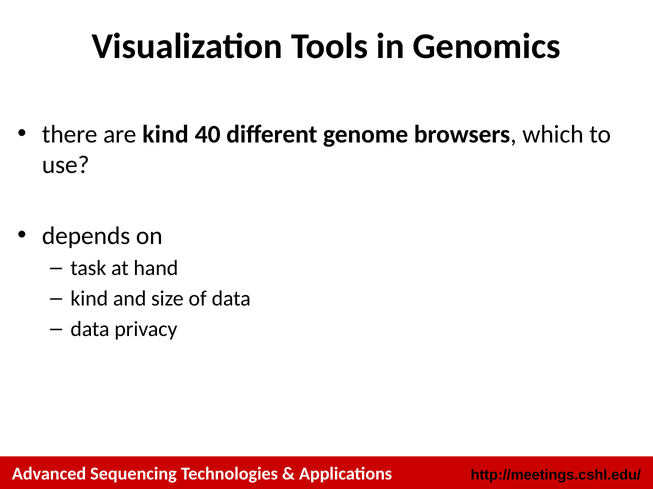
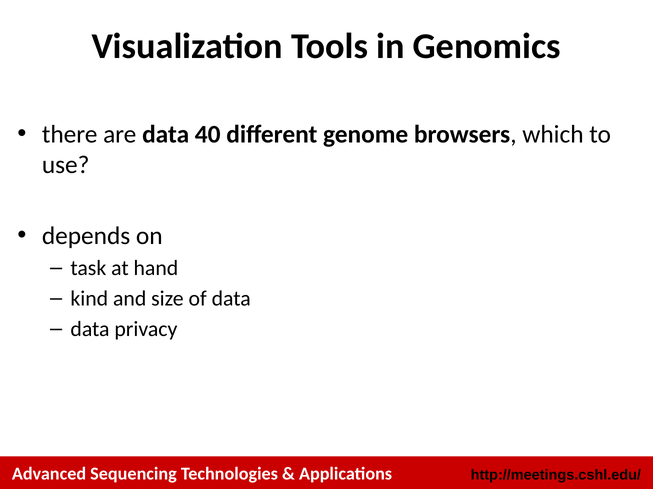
are kind: kind -> data
